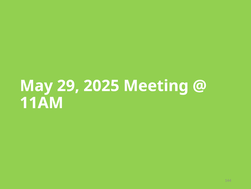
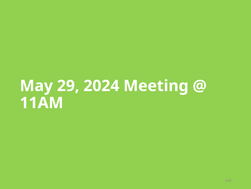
2025: 2025 -> 2024
